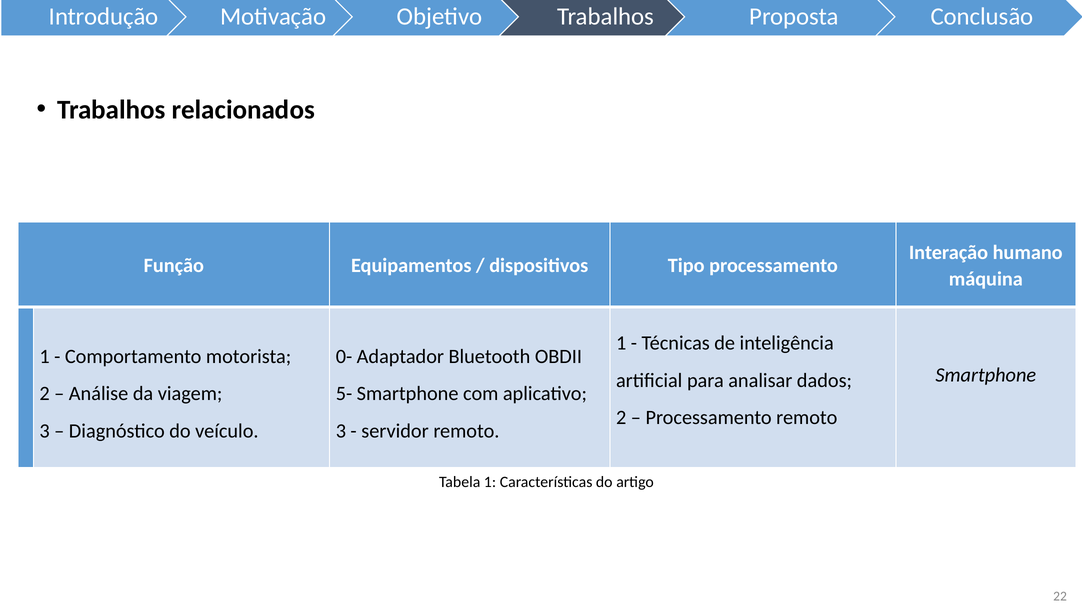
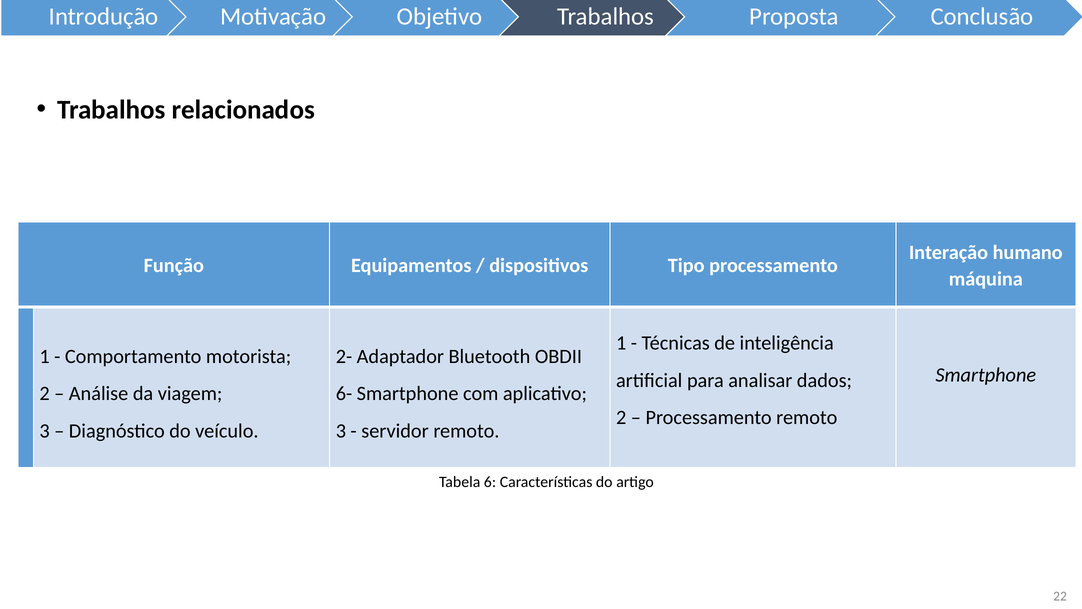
0-: 0- -> 2-
5-: 5- -> 6-
Tabela 1: 1 -> 6
